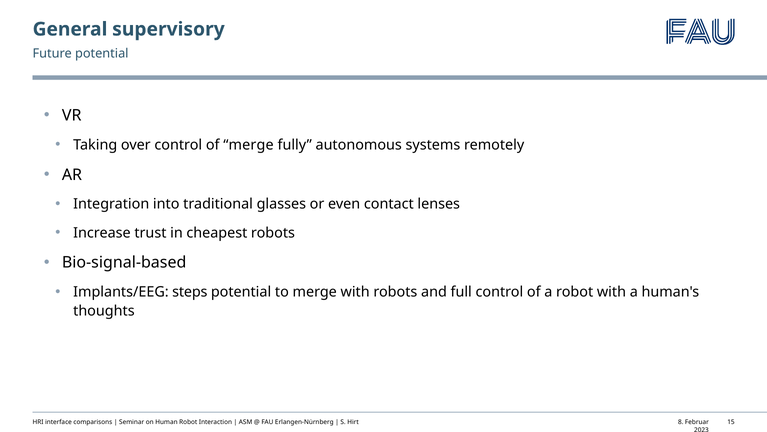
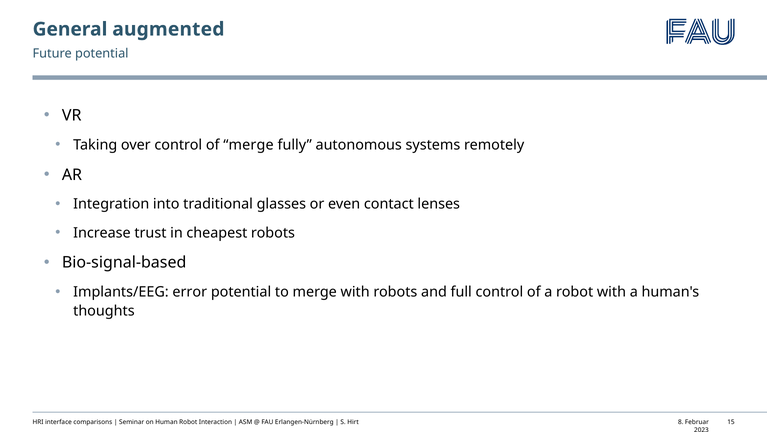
supervisory: supervisory -> augmented
steps: steps -> error
